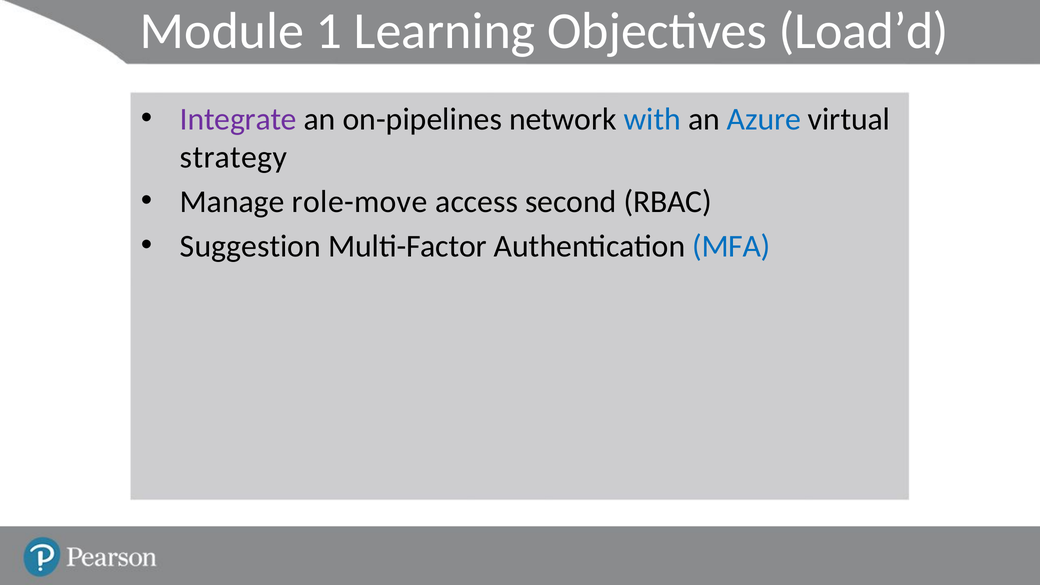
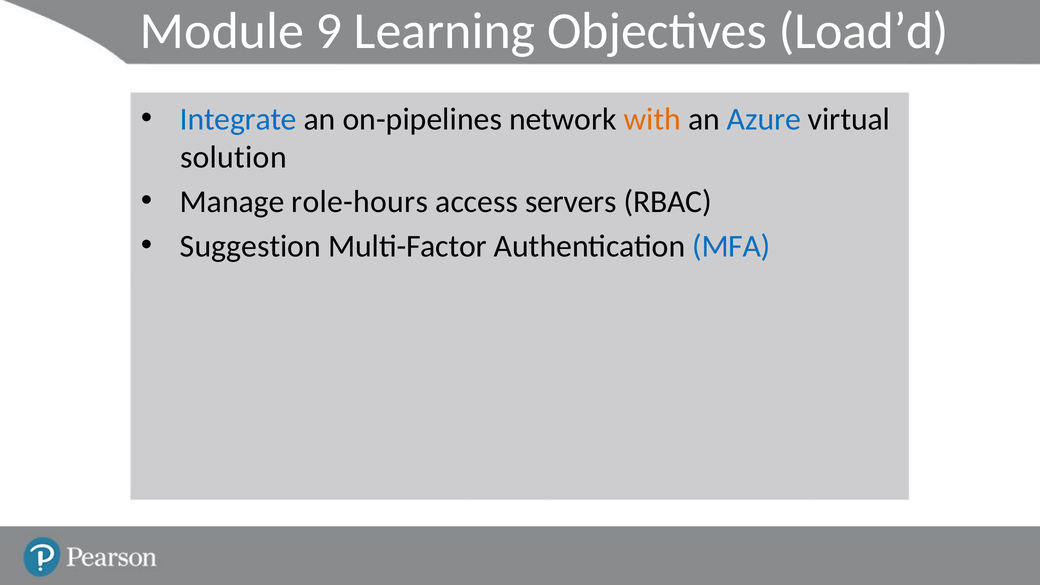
1: 1 -> 9
Integrate colour: purple -> blue
with colour: blue -> orange
strategy: strategy -> solution
role-move: role-move -> role-hours
second: second -> servers
